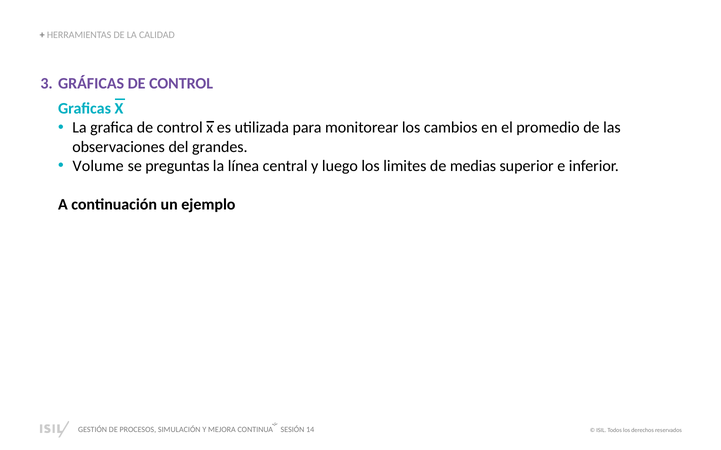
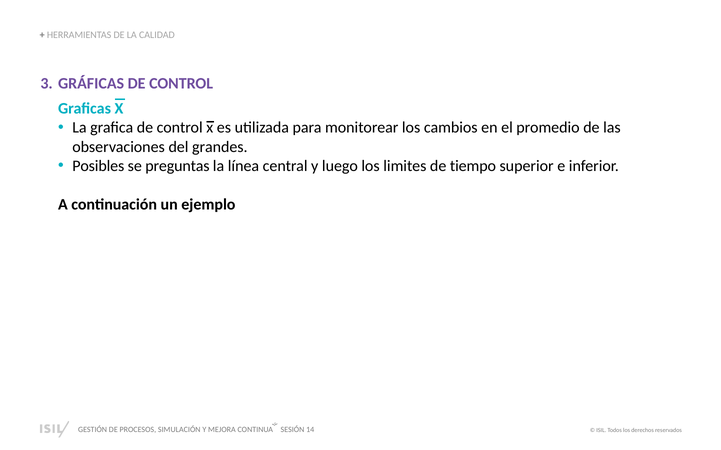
Volume: Volume -> Posibles
medias: medias -> tiempo
